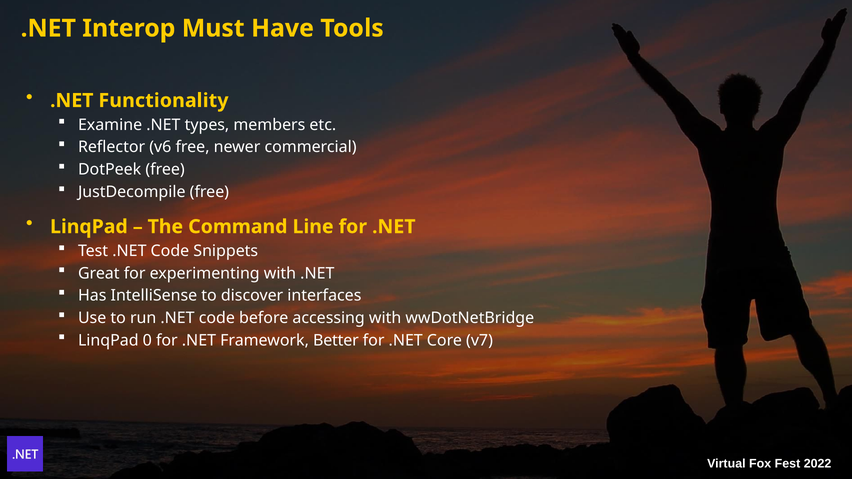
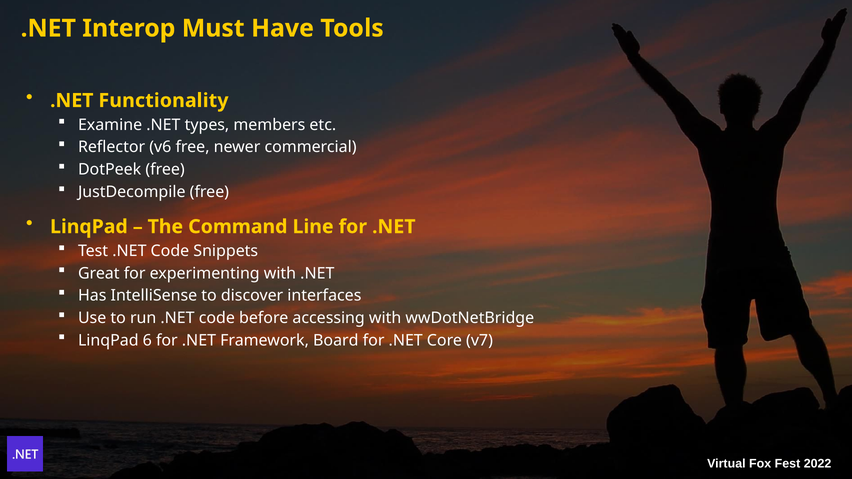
0: 0 -> 6
Better: Better -> Board
